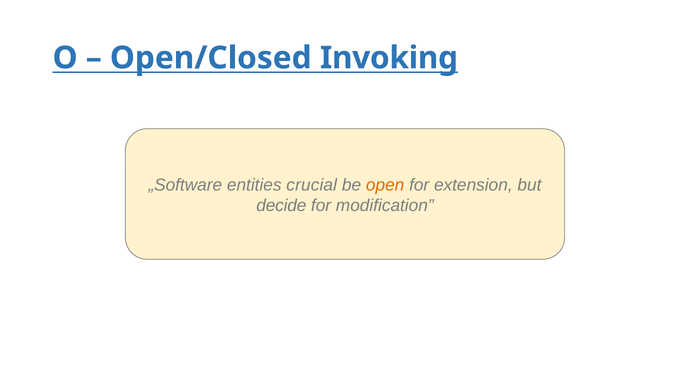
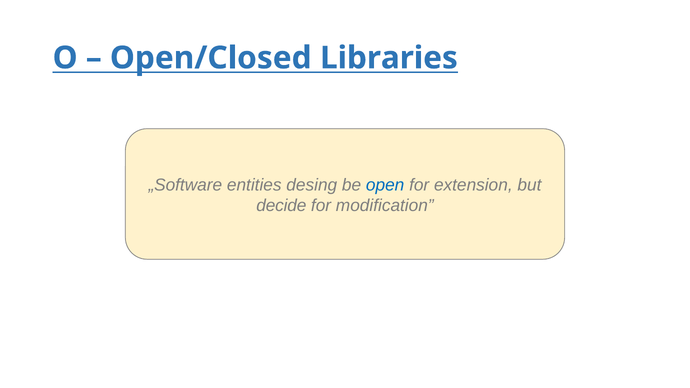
Invoking: Invoking -> Libraries
crucial: crucial -> desing
open colour: orange -> blue
